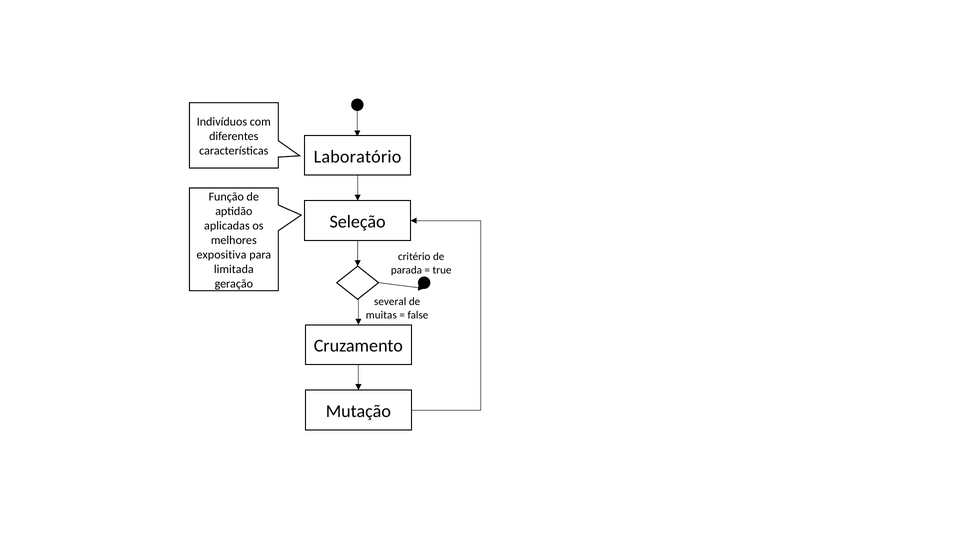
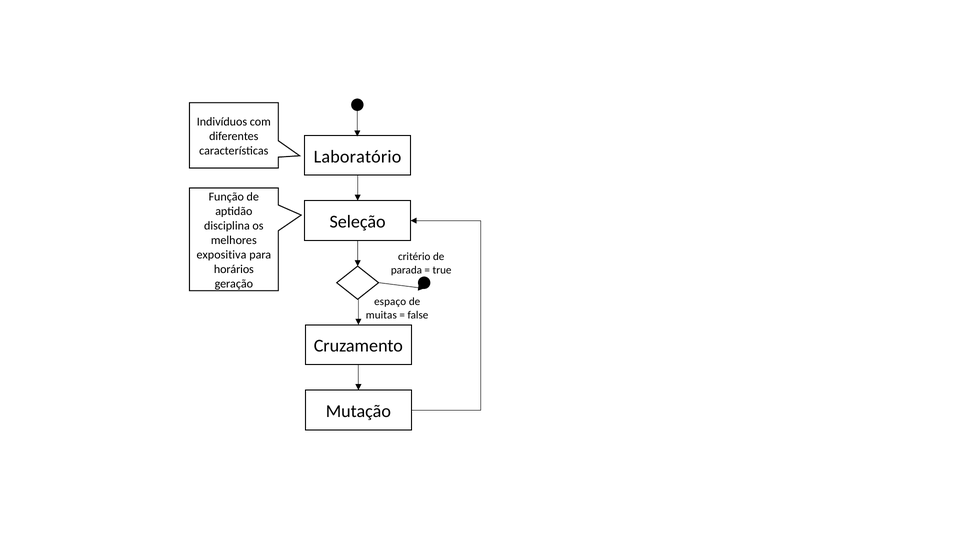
aplicadas: aplicadas -> disciplina
limitada: limitada -> horários
several: several -> espaço
